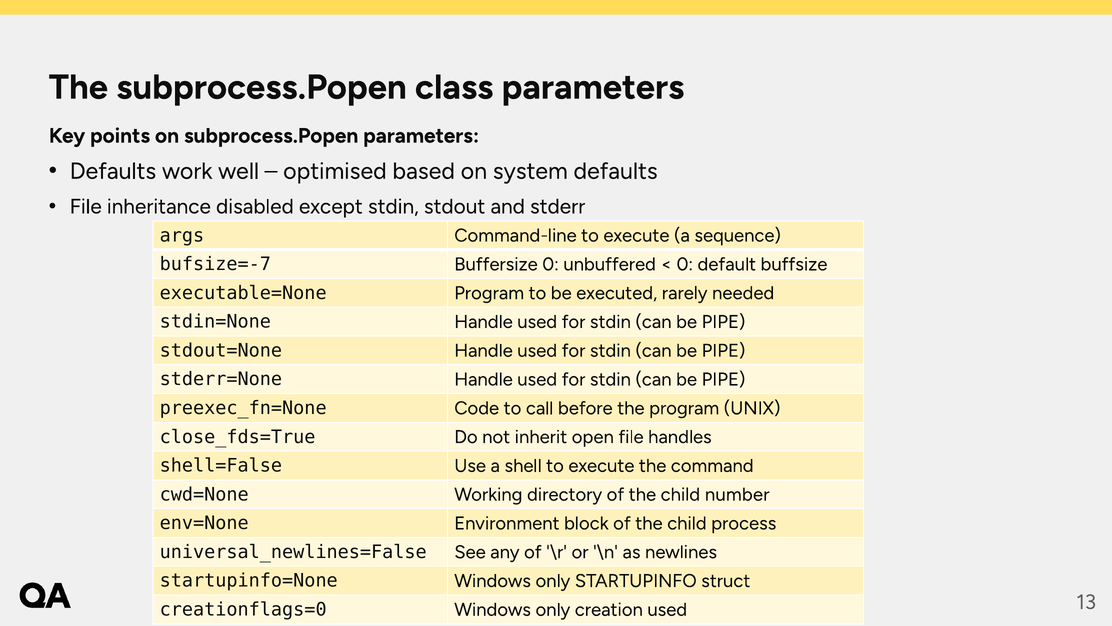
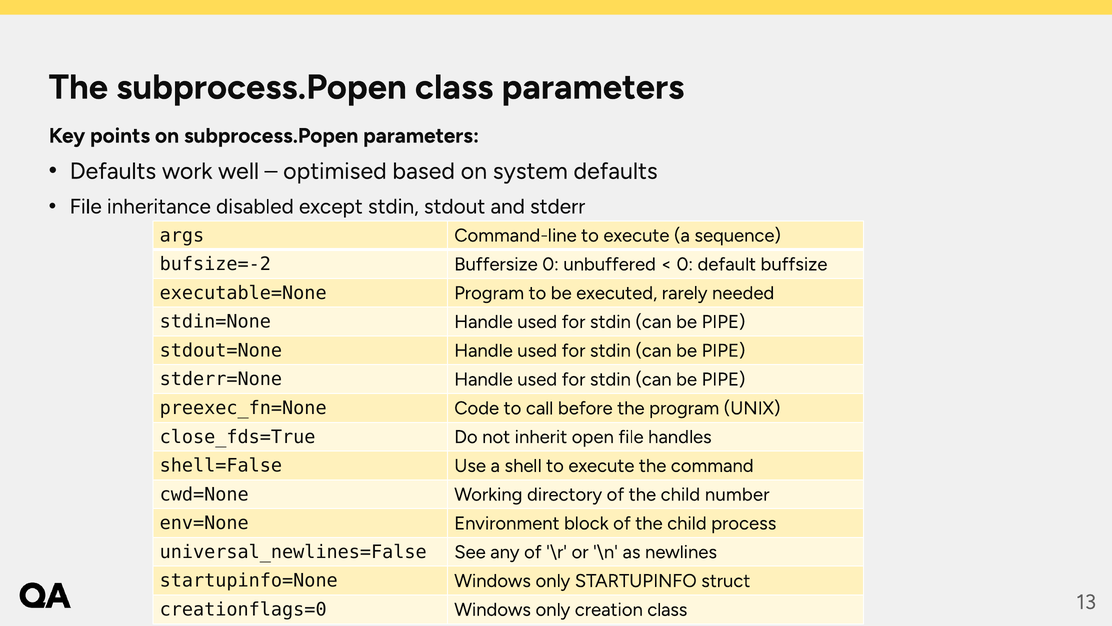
bufsize=-7: bufsize=-7 -> bufsize=-2
creation used: used -> class
